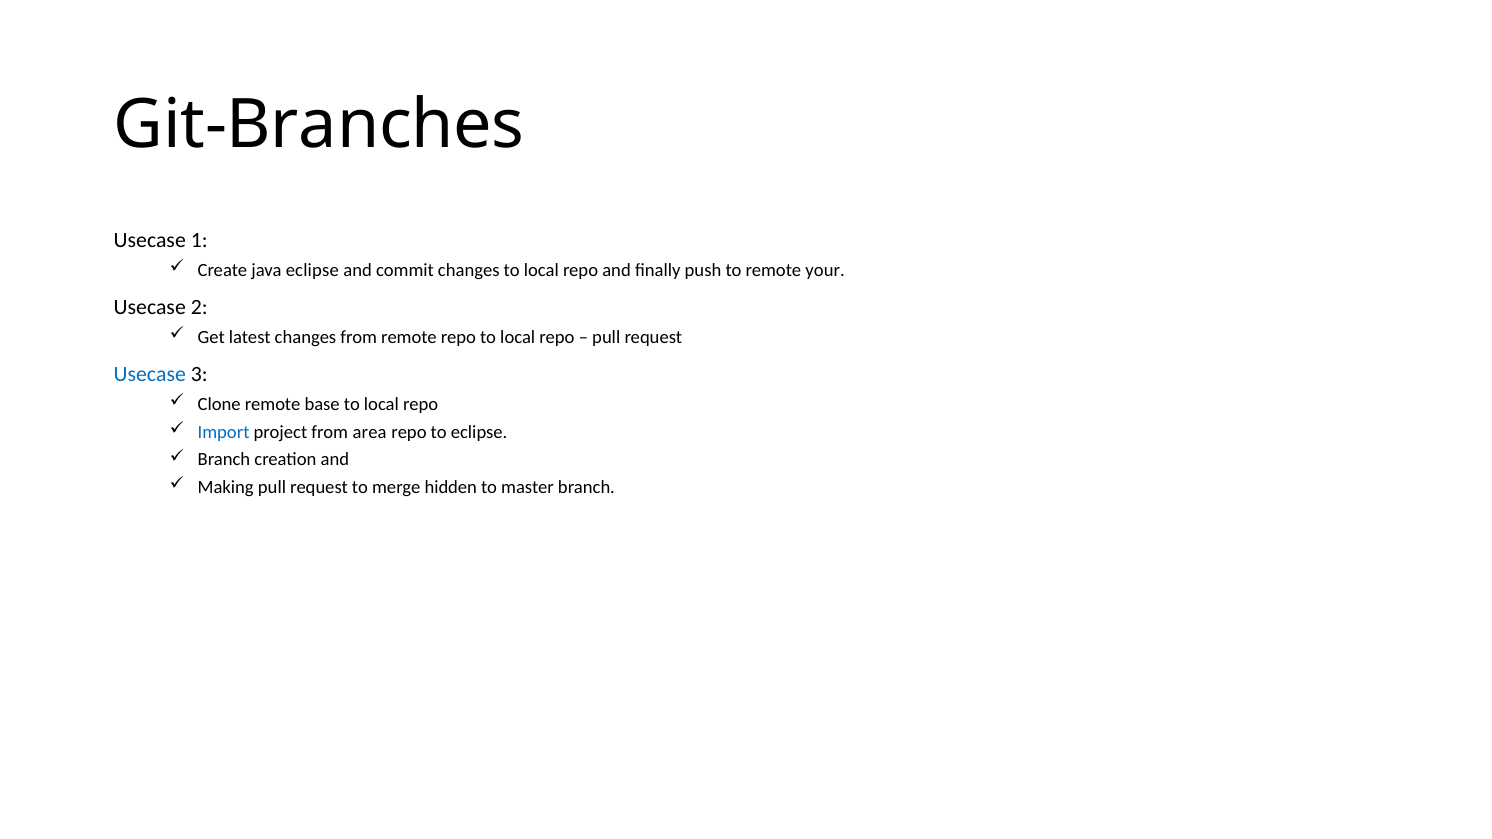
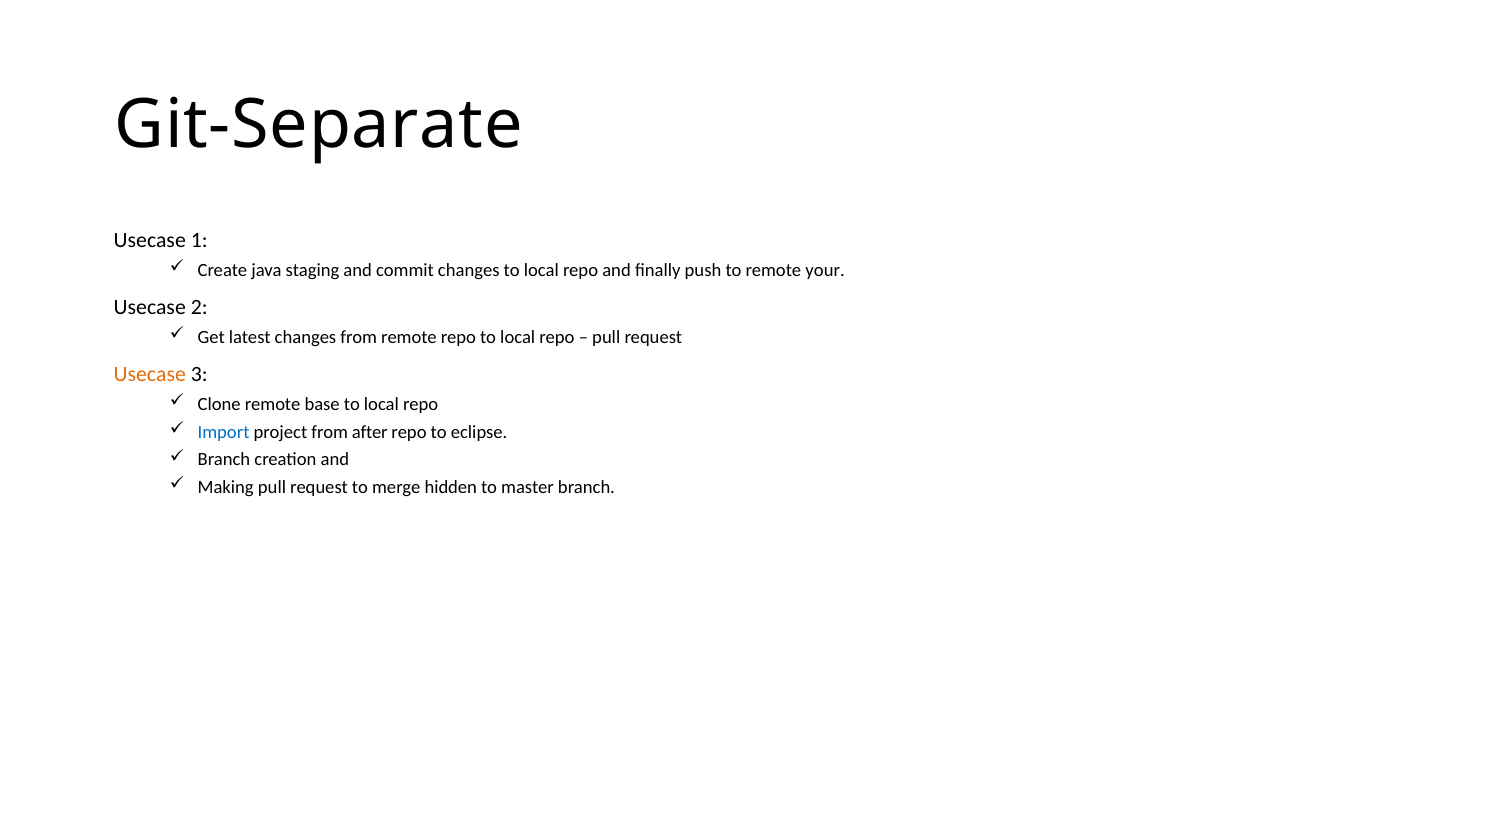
Git-Branches: Git-Branches -> Git-Separate
java eclipse: eclipse -> staging
Usecase at (150, 375) colour: blue -> orange
area: area -> after
